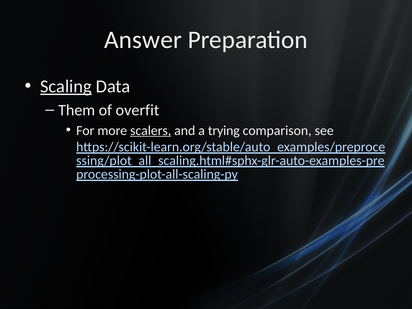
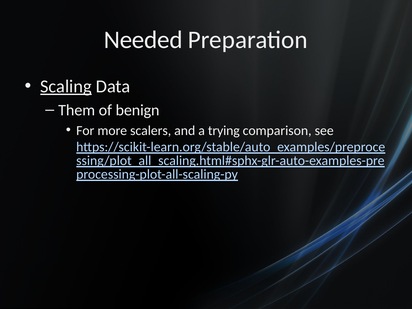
Answer: Answer -> Needed
overfit: overfit -> benign
scalers underline: present -> none
